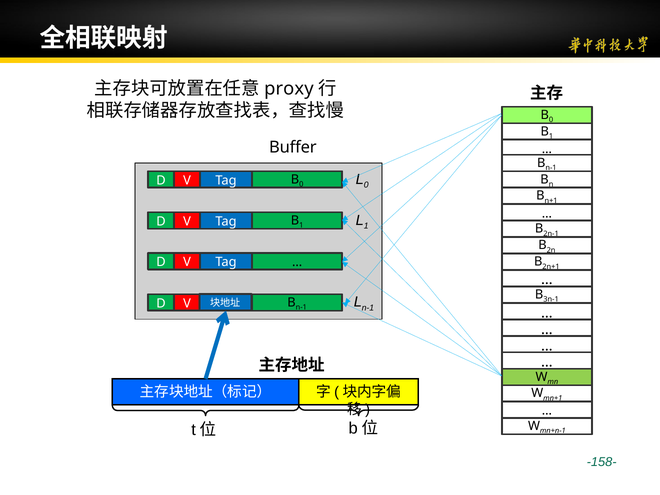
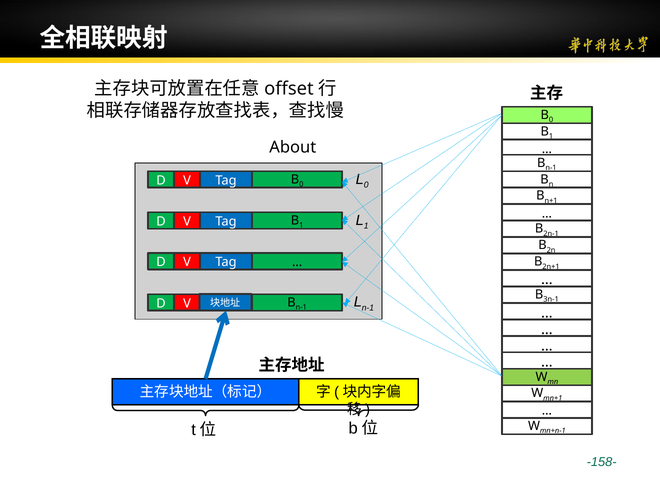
proxy: proxy -> offset
Buffer: Buffer -> About
